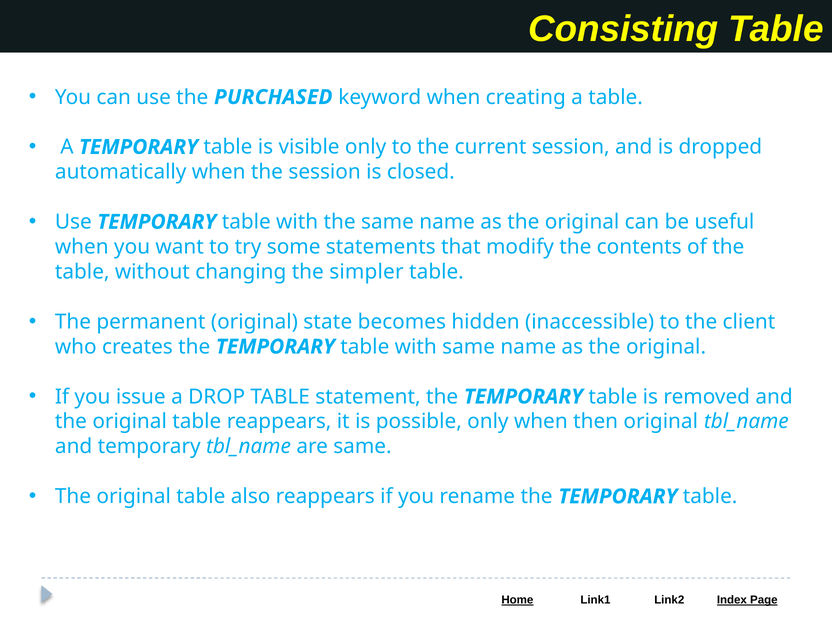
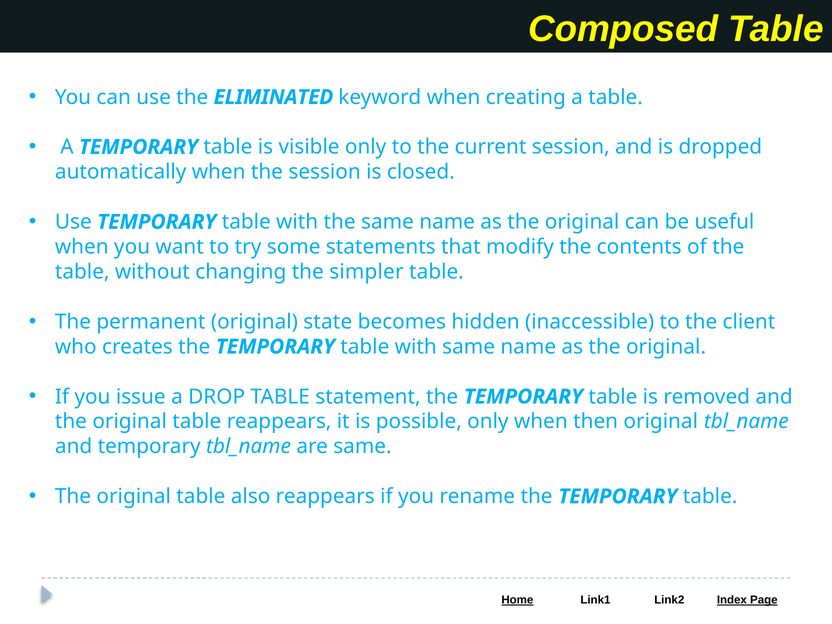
Consisting: Consisting -> Composed
PURCHASED: PURCHASED -> ELIMINATED
